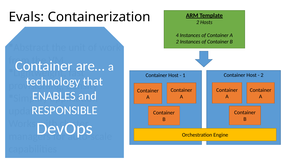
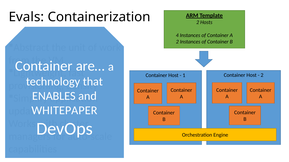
RESPONSIBLE: RESPONSIBLE -> WHITEPAPER
